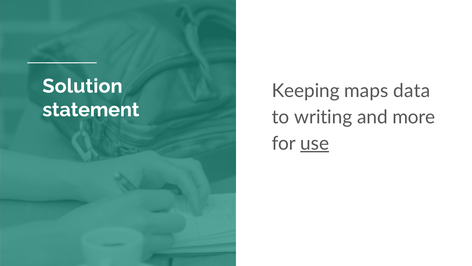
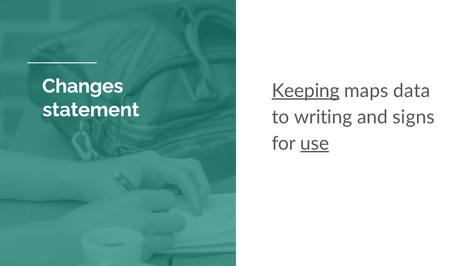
Solution: Solution -> Changes
Keeping underline: none -> present
more: more -> signs
